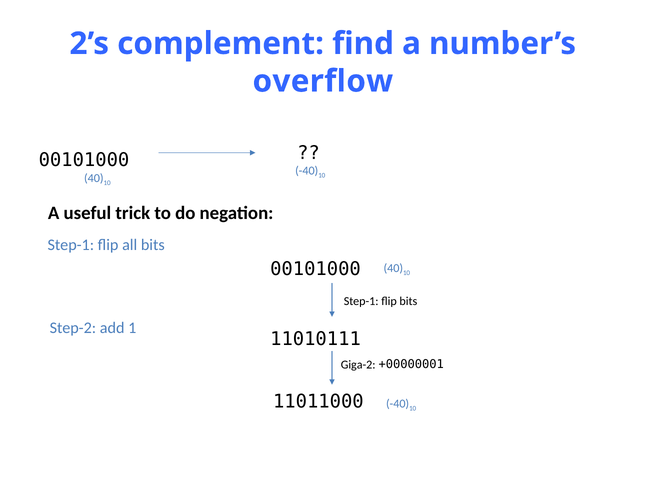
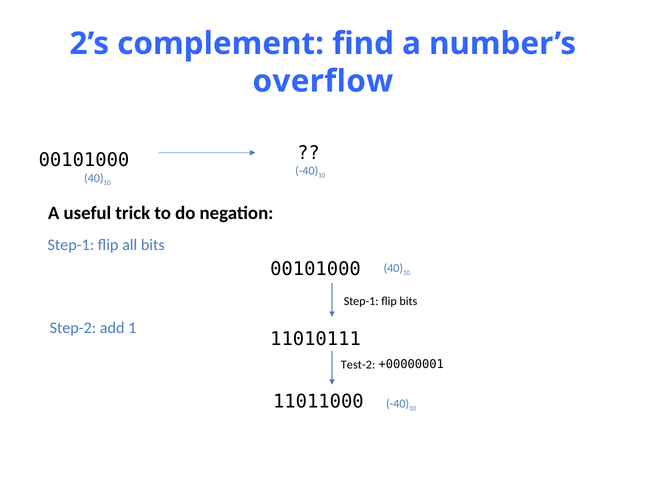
Giga-2: Giga-2 -> Test-2
